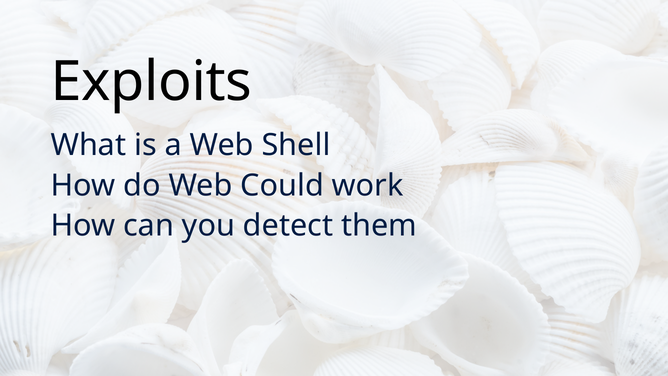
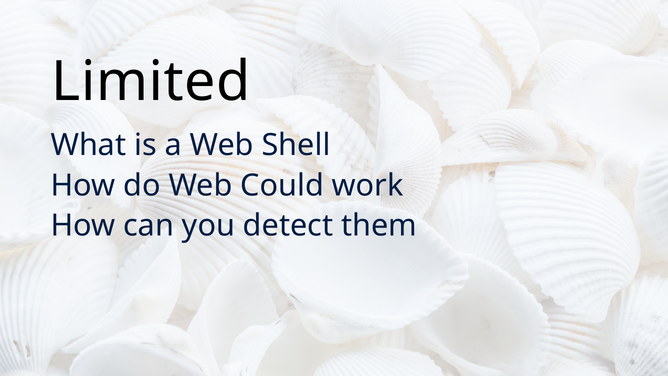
Exploits: Exploits -> Limited
